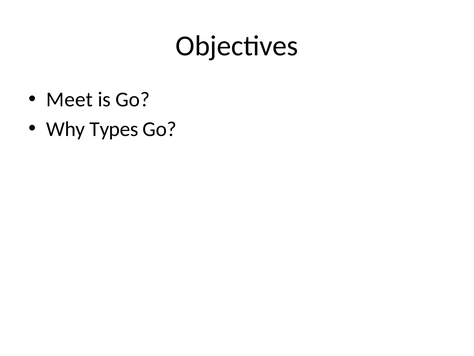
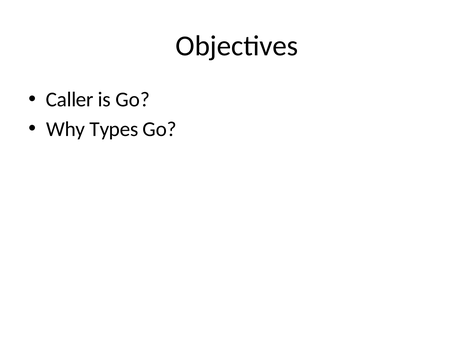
Meet: Meet -> Caller
